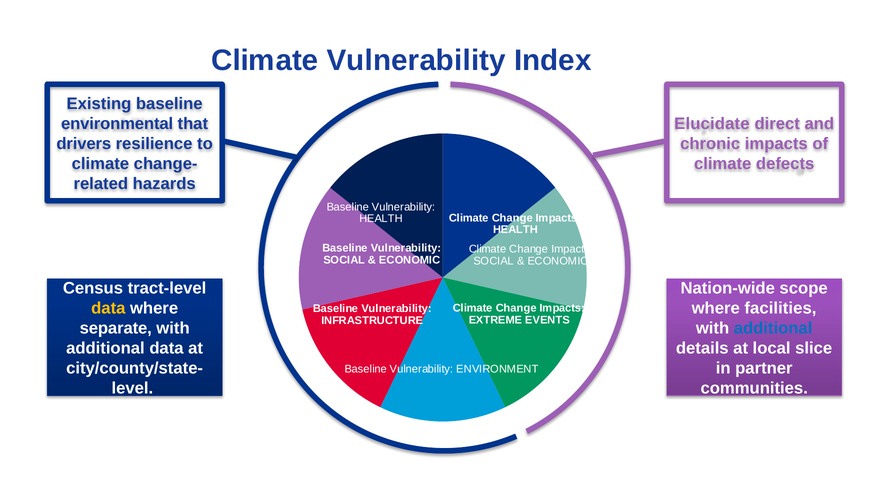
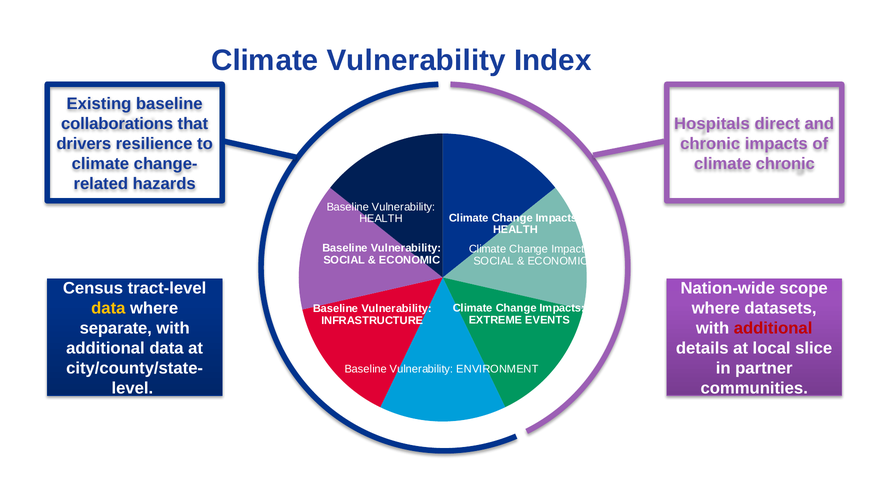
environmental: environmental -> collaborations
Elucidate: Elucidate -> Hospitals
climate defects: defects -> chronic
facilities: facilities -> datasets
additional at (773, 328) colour: blue -> red
